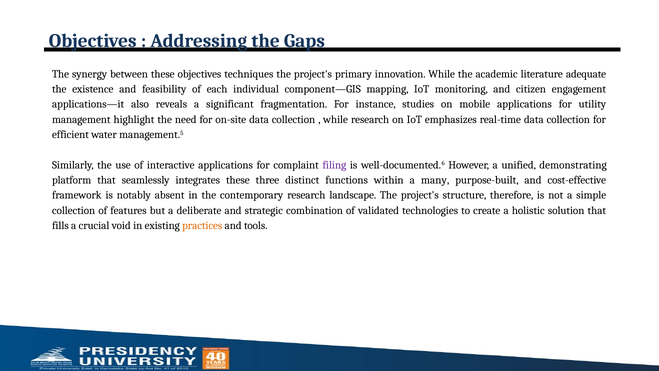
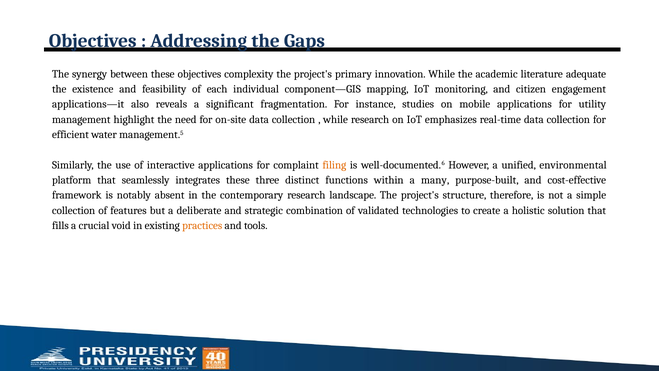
techniques: techniques -> complexity
filing colour: purple -> orange
demonstrating: demonstrating -> environmental
